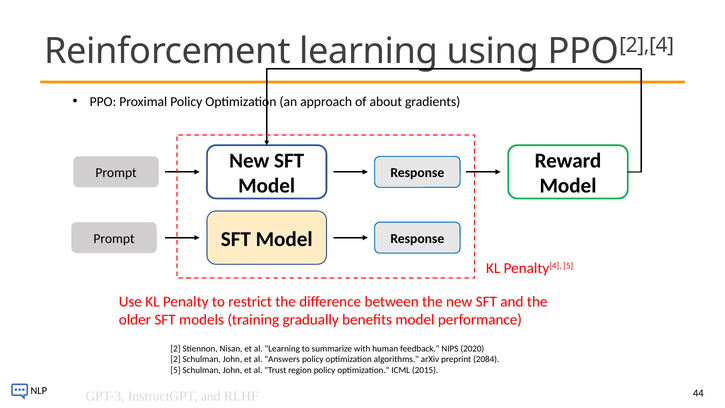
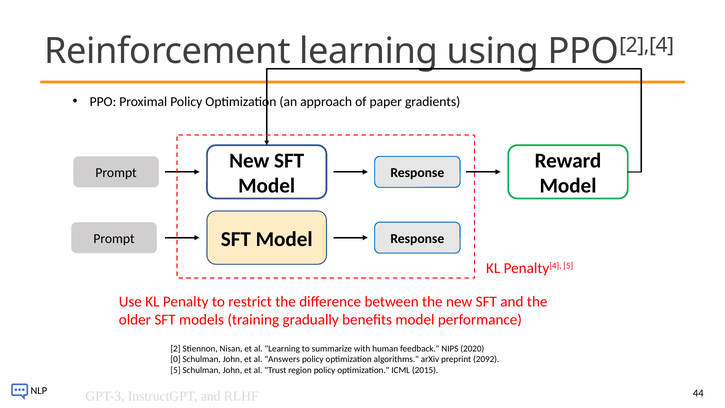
about: about -> paper
2 at (176, 359): 2 -> 0
2084: 2084 -> 2092
